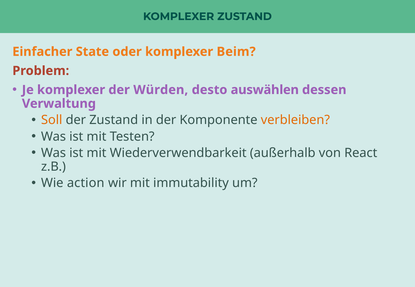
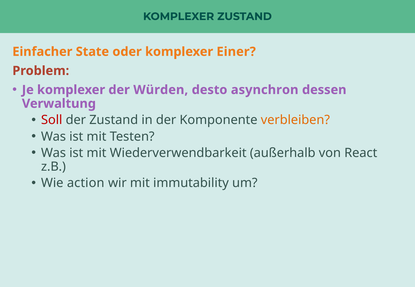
Beim: Beim -> Einer
auswählen: auswählen -> asynchron
Soll colour: orange -> red
